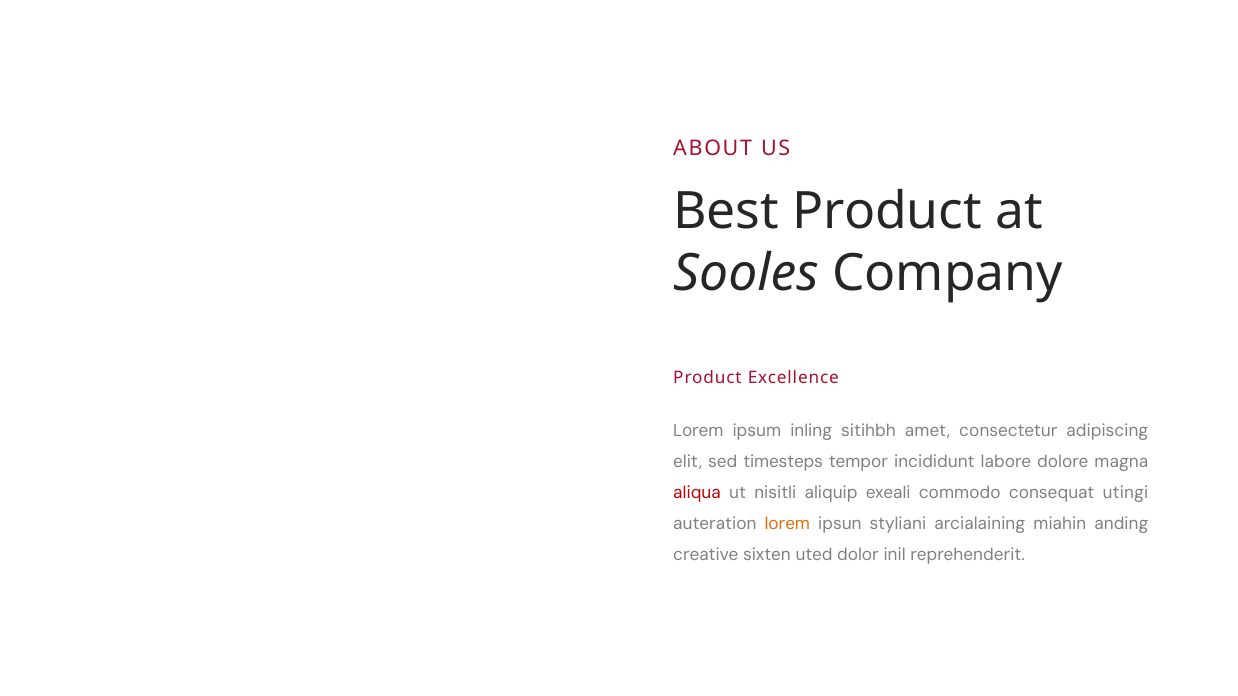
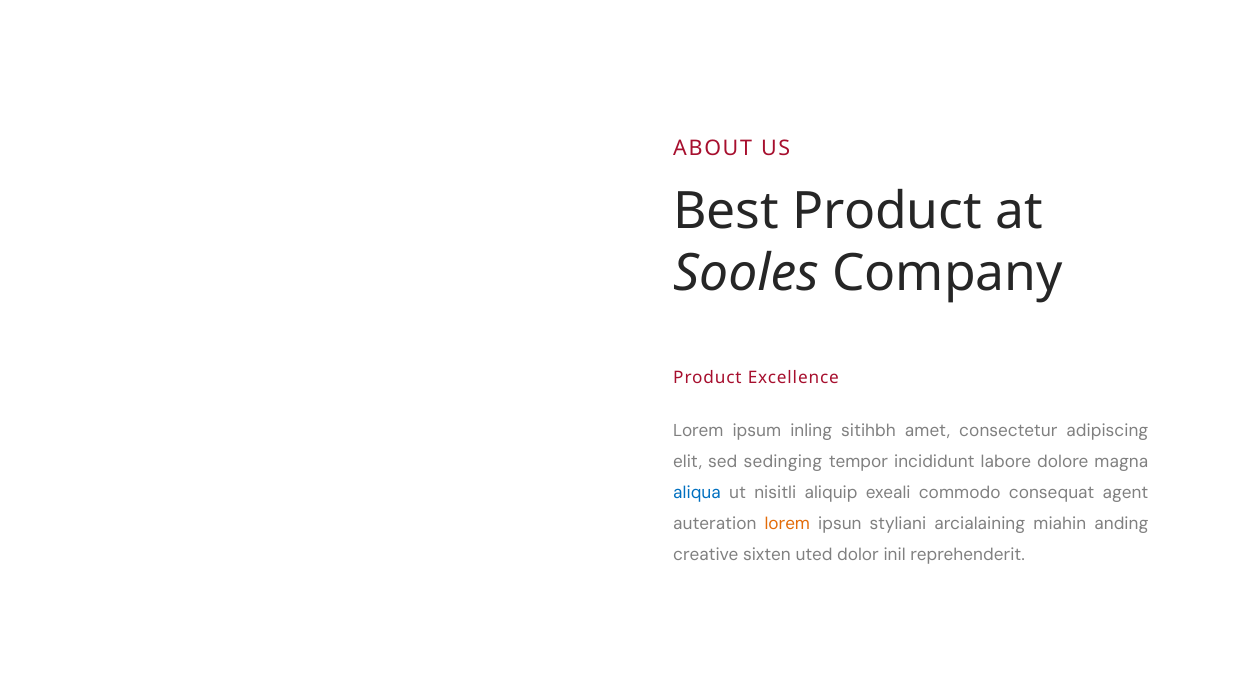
timesteps: timesteps -> sedinging
aliqua colour: red -> blue
utingi: utingi -> agent
